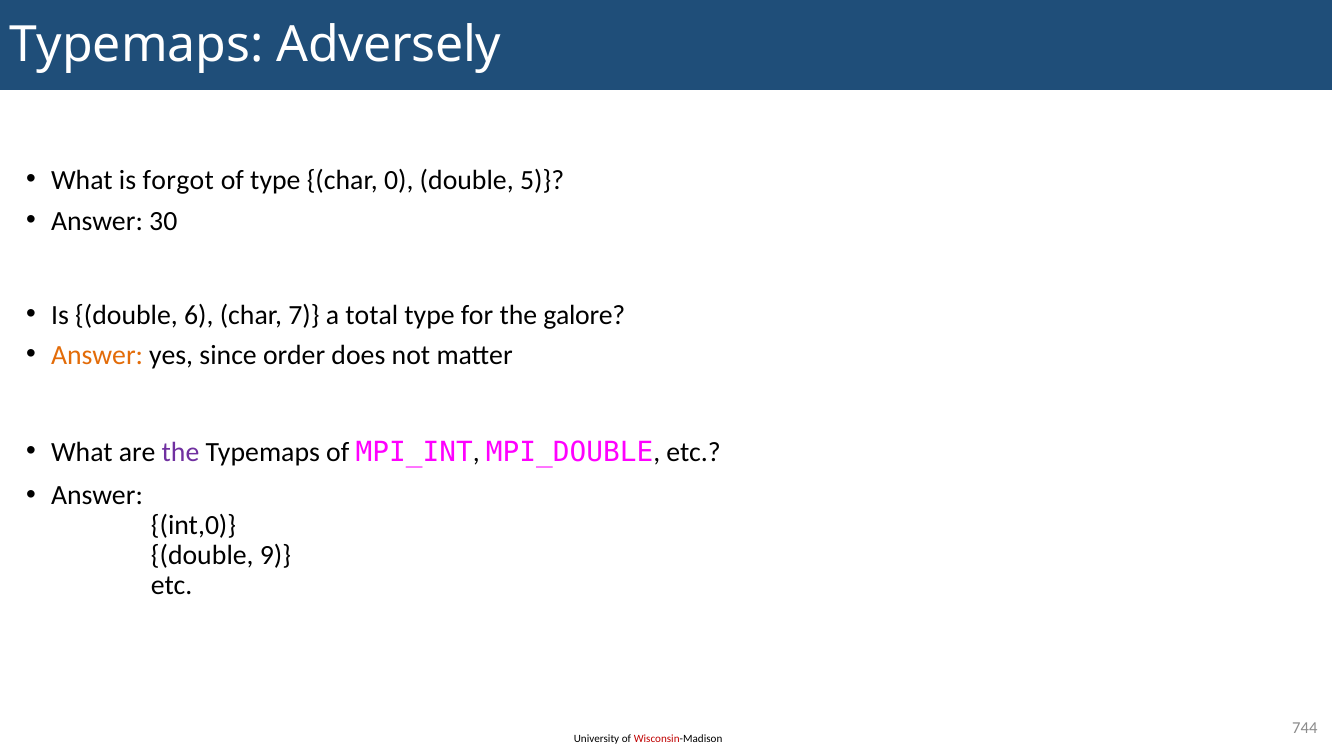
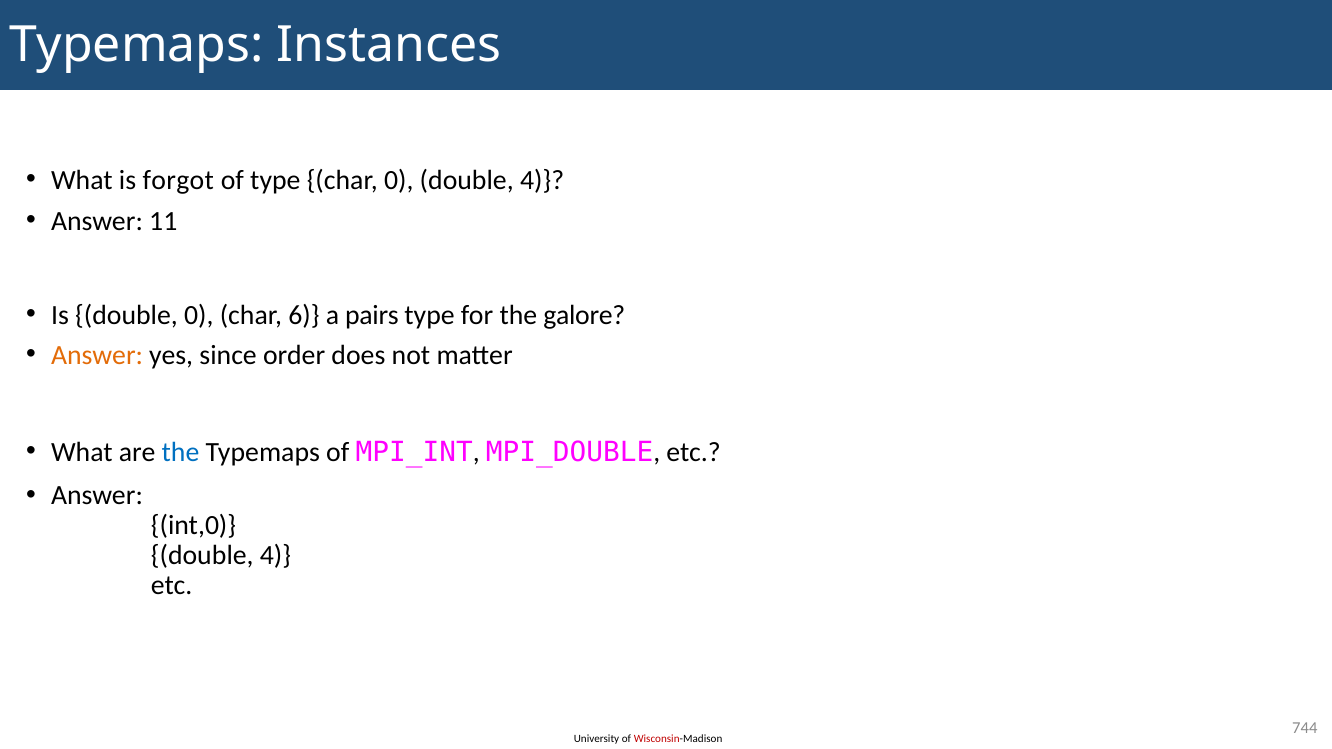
Adversely: Adversely -> Instances
0 double 5: 5 -> 4
30: 30 -> 11
double 6: 6 -> 0
7: 7 -> 6
total: total -> pairs
the at (180, 452) colour: purple -> blue
9 at (275, 556): 9 -> 4
